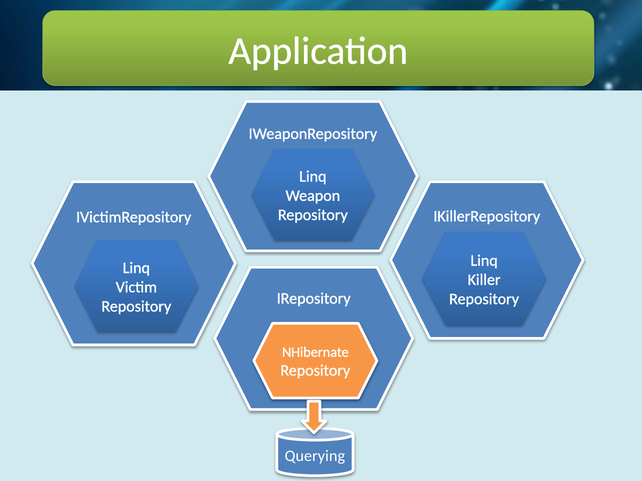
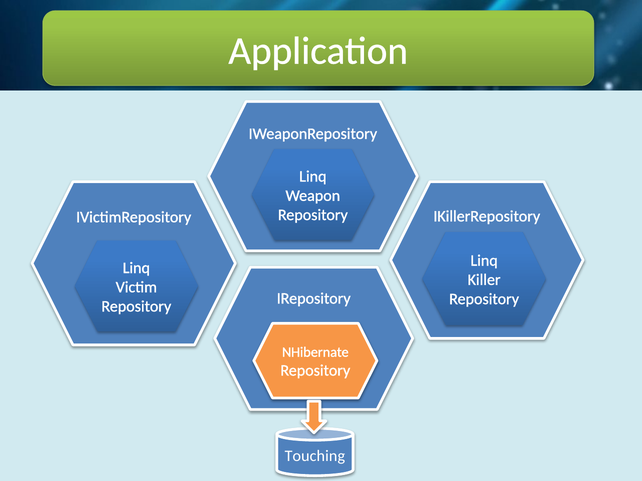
Querying: Querying -> Touching
